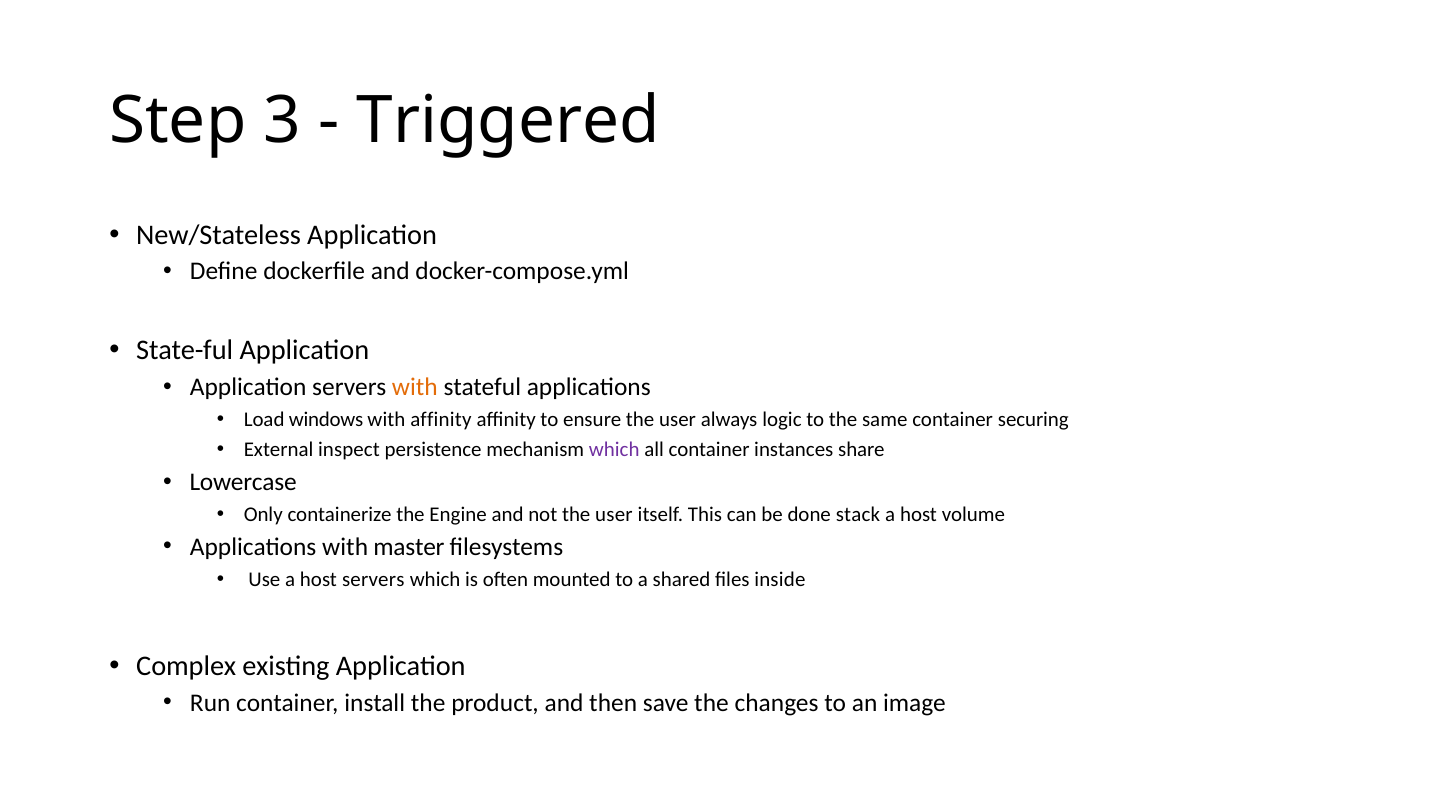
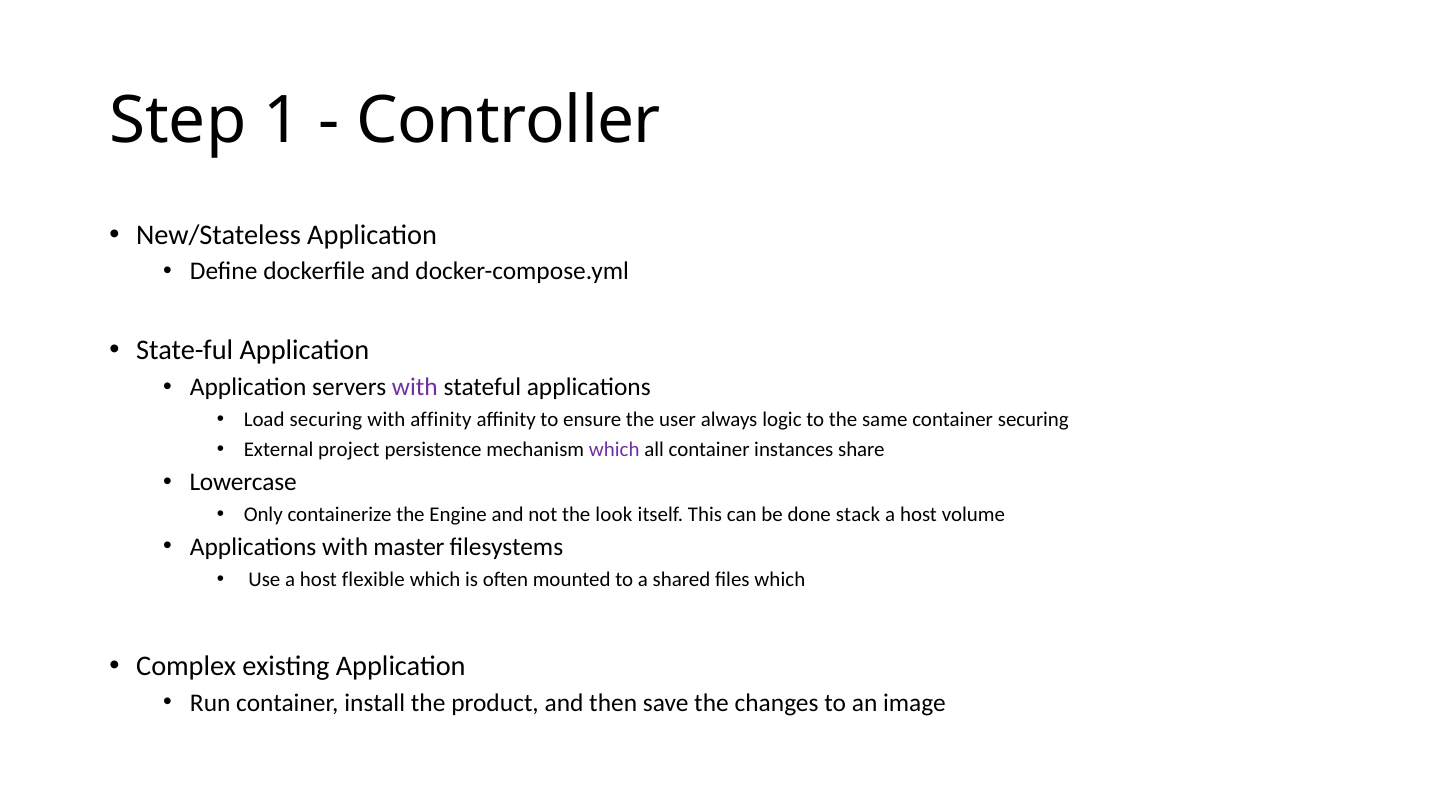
3: 3 -> 1
Triggered: Triggered -> Controller
with at (415, 387) colour: orange -> purple
Load windows: windows -> securing
inspect: inspect -> project
not the user: user -> look
host servers: servers -> flexible
files inside: inside -> which
